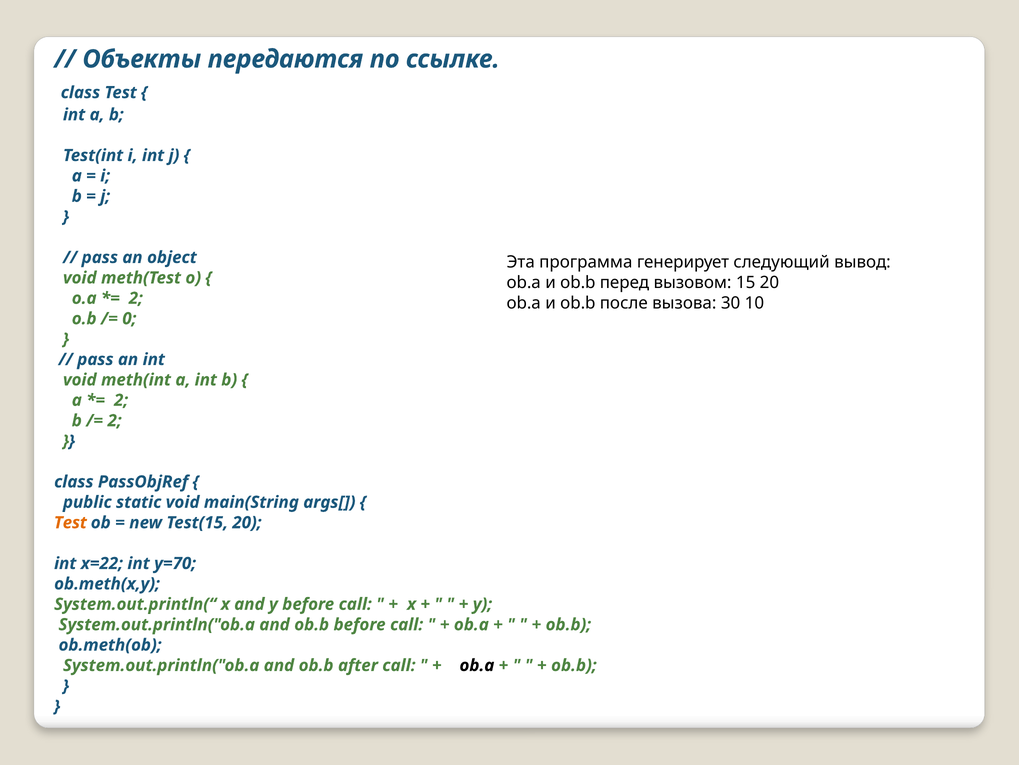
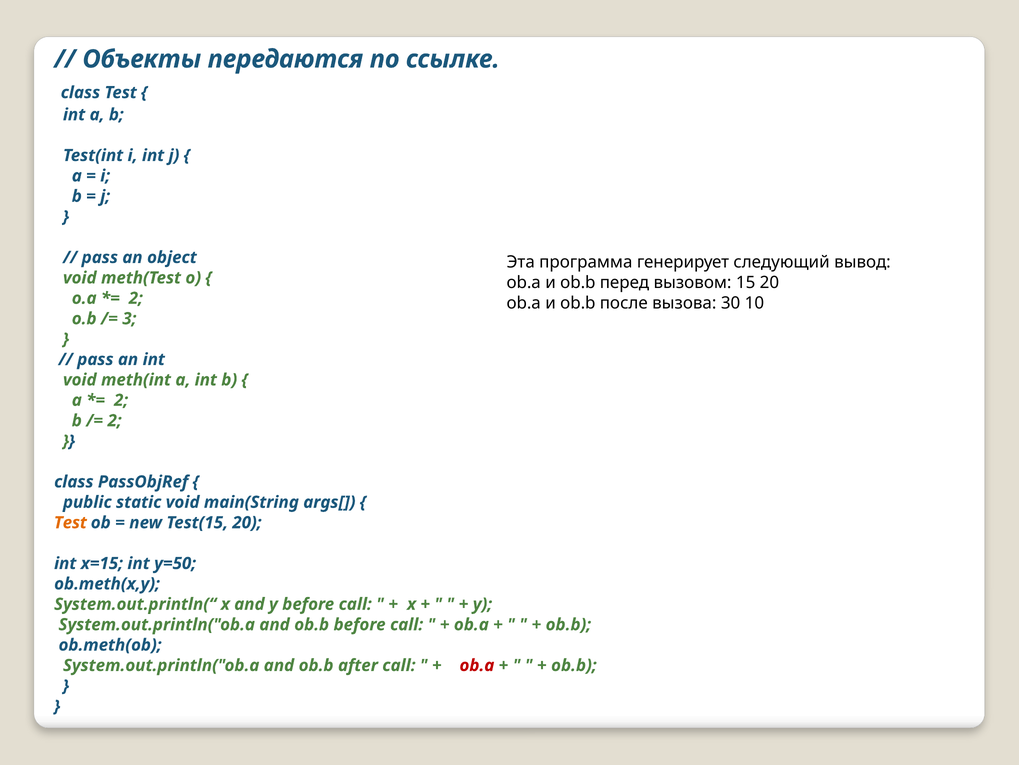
0: 0 -> 3
x=22: x=22 -> x=15
y=70: y=70 -> y=50
ob.a at (477, 665) colour: black -> red
